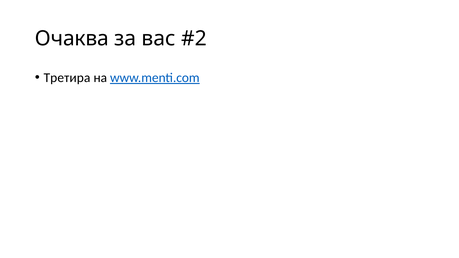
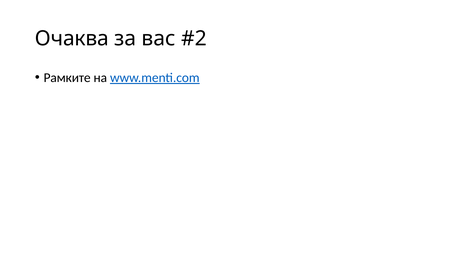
Третира: Третира -> Рамките
